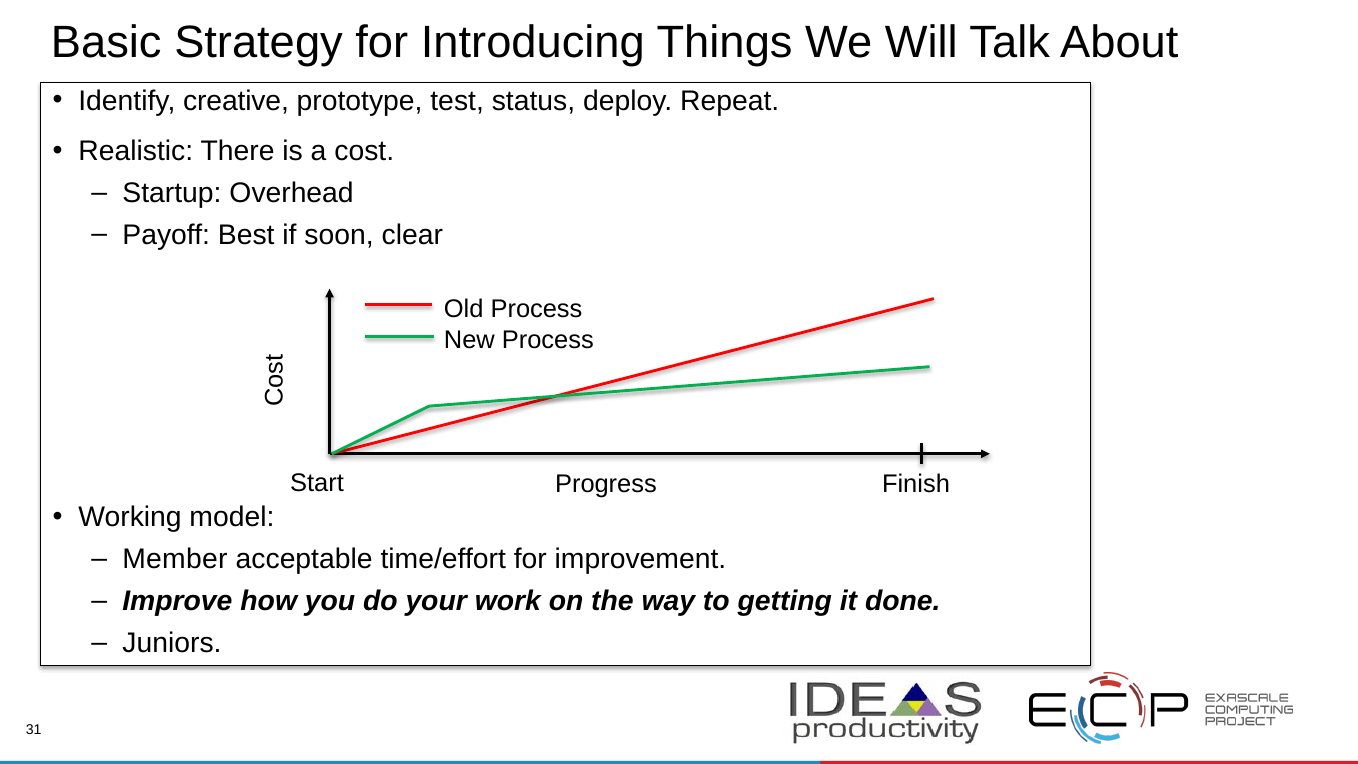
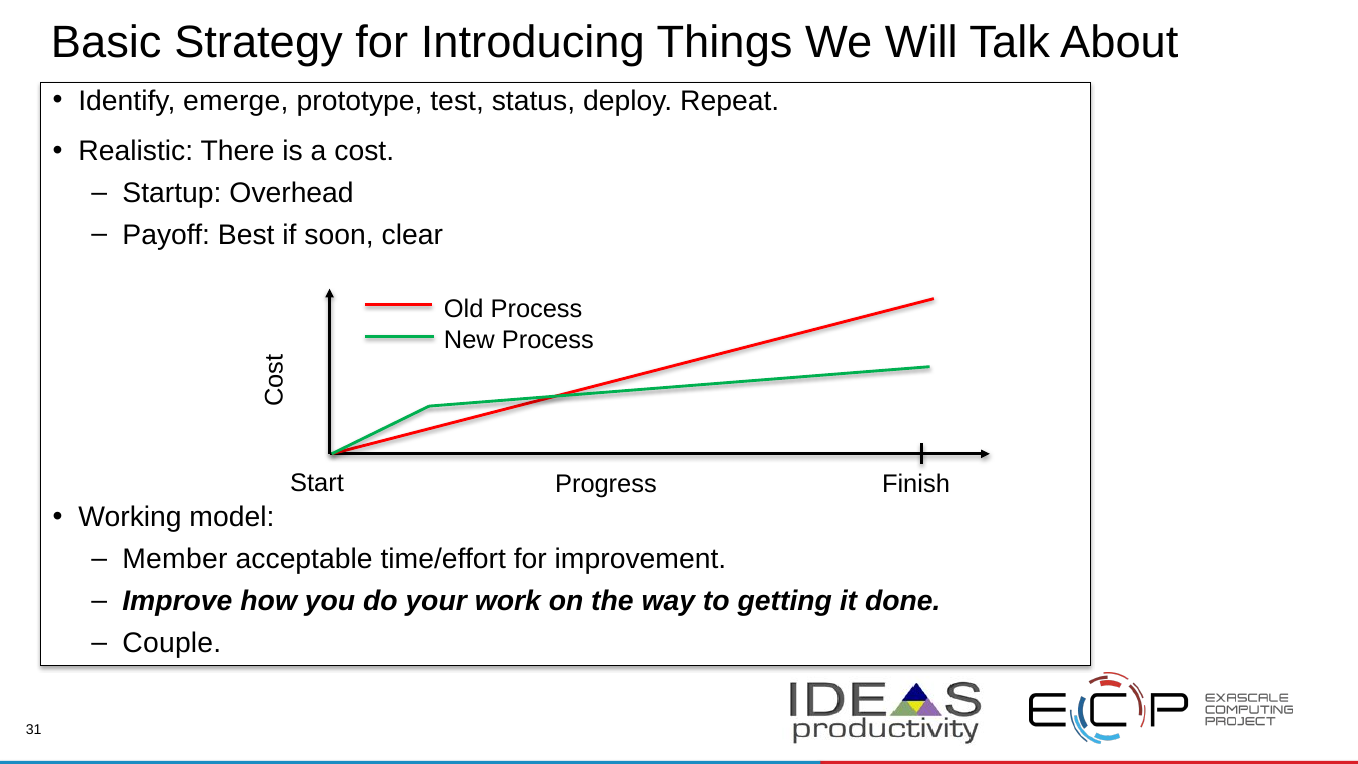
creative: creative -> emerge
Juniors: Juniors -> Couple
